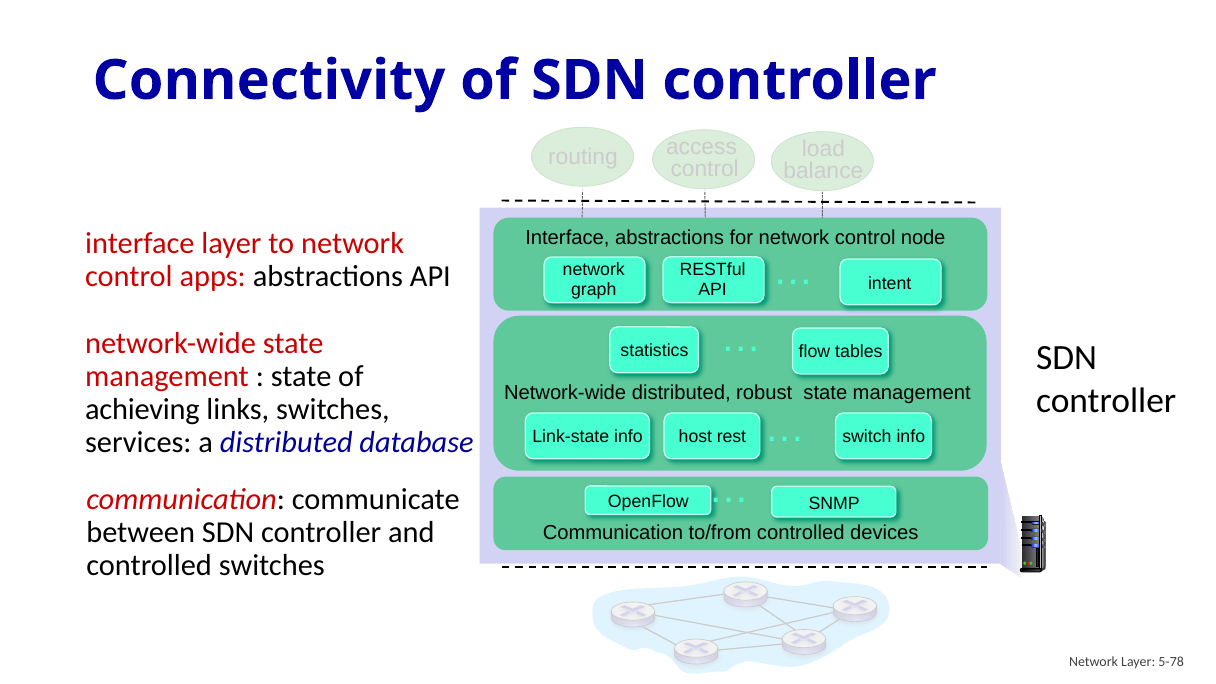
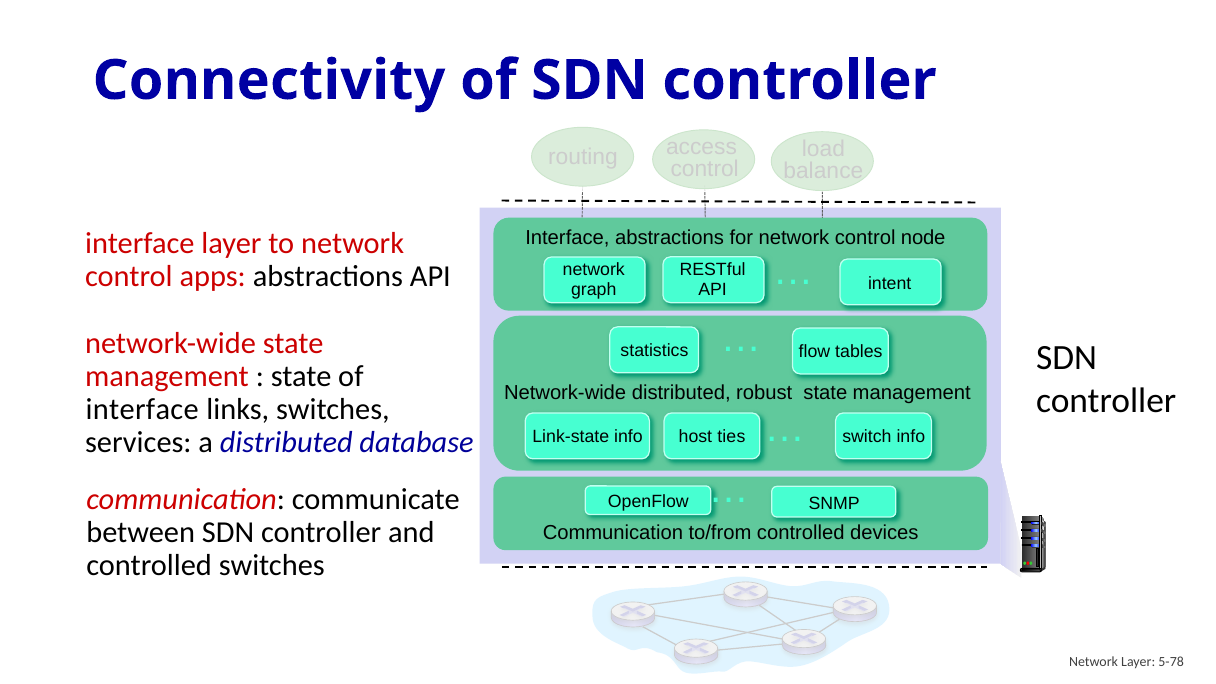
achieving at (142, 409): achieving -> interface
rest: rest -> ties
